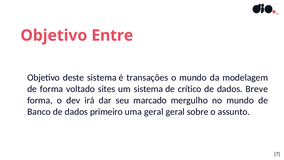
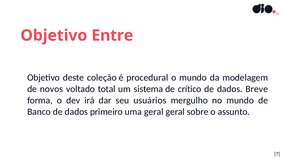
deste sistema: sistema -> coleção
transações: transações -> procedural
de forma: forma -> novos
sites: sites -> total
marcado: marcado -> usuários
